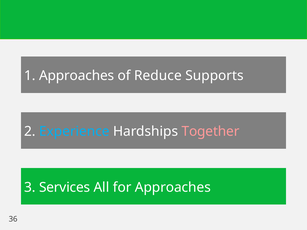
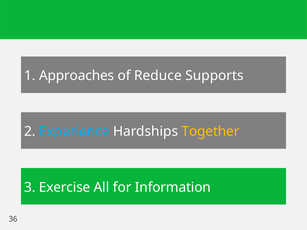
Together colour: pink -> yellow
Services: Services -> Exercise
for Approaches: Approaches -> Information
